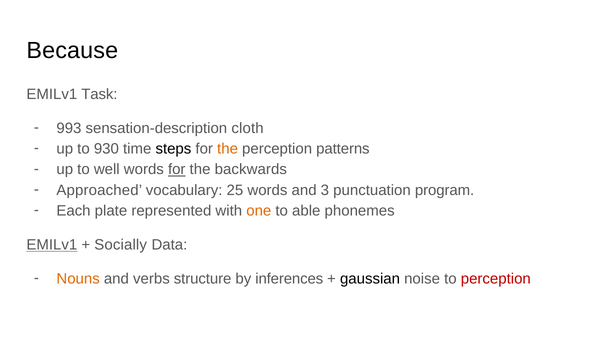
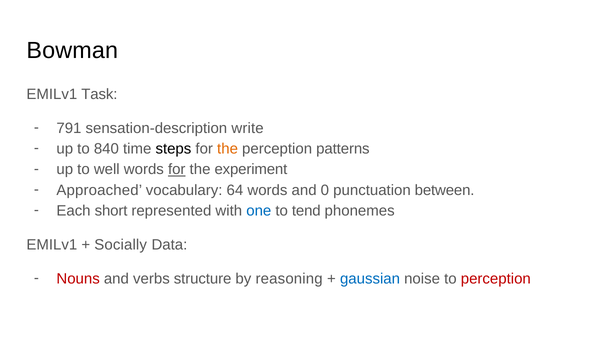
Because: Because -> Bowman
993: 993 -> 791
cloth: cloth -> write
930: 930 -> 840
backwards: backwards -> experiment
25: 25 -> 64
3: 3 -> 0
program: program -> between
plate: plate -> short
one colour: orange -> blue
able: able -> tend
EMILv1 at (52, 245) underline: present -> none
Nouns colour: orange -> red
inferences: inferences -> reasoning
gaussian colour: black -> blue
